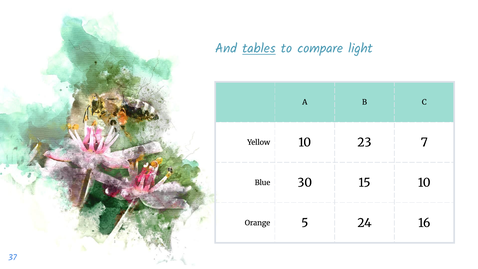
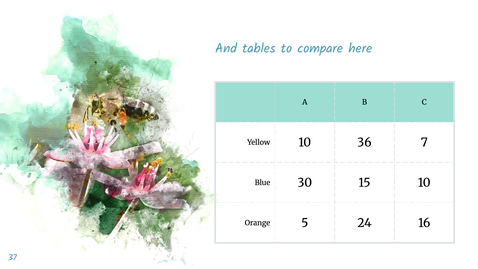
tables underline: present -> none
light: light -> here
23: 23 -> 36
